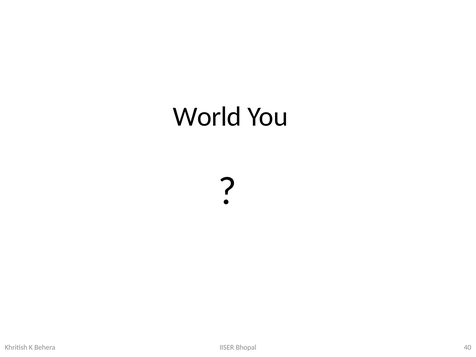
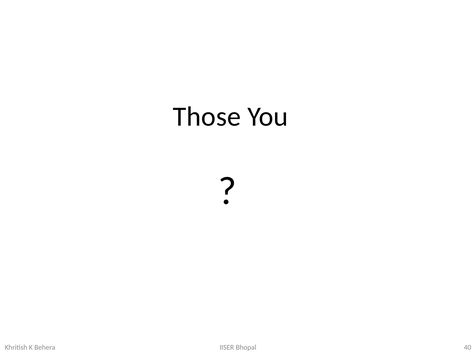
World: World -> Those
